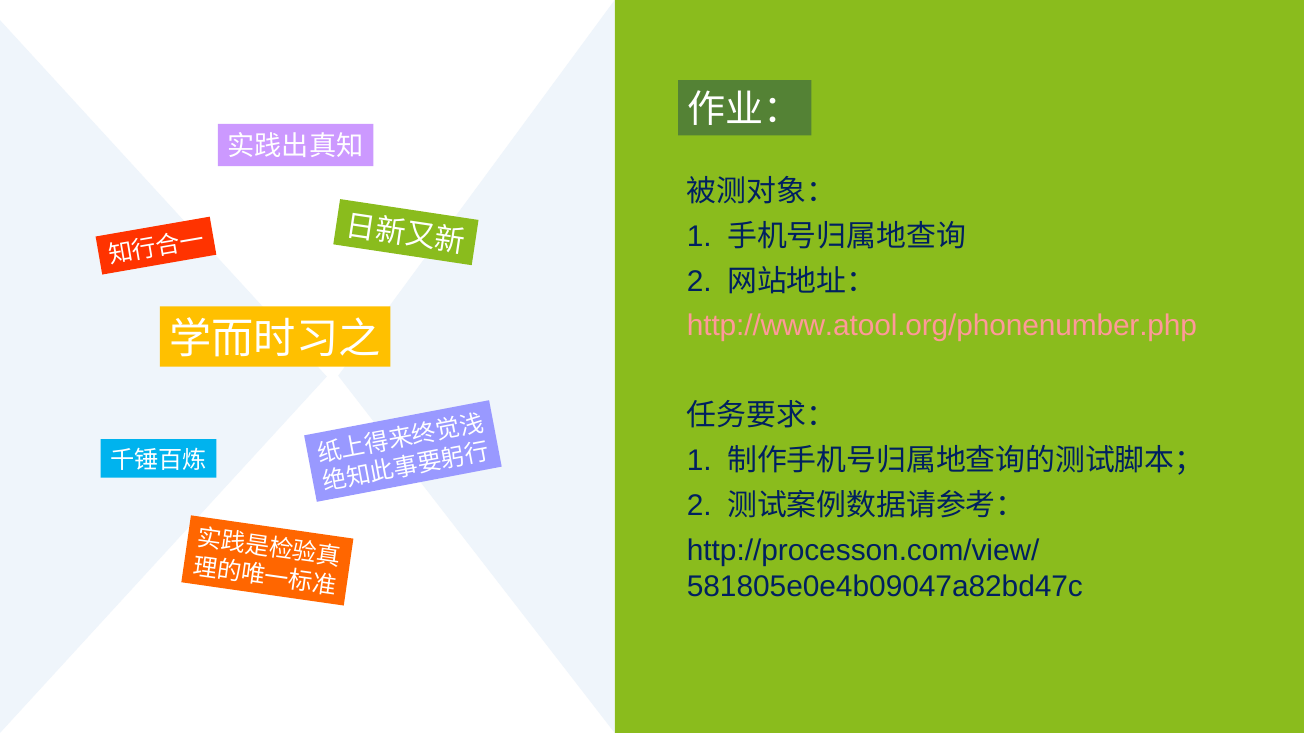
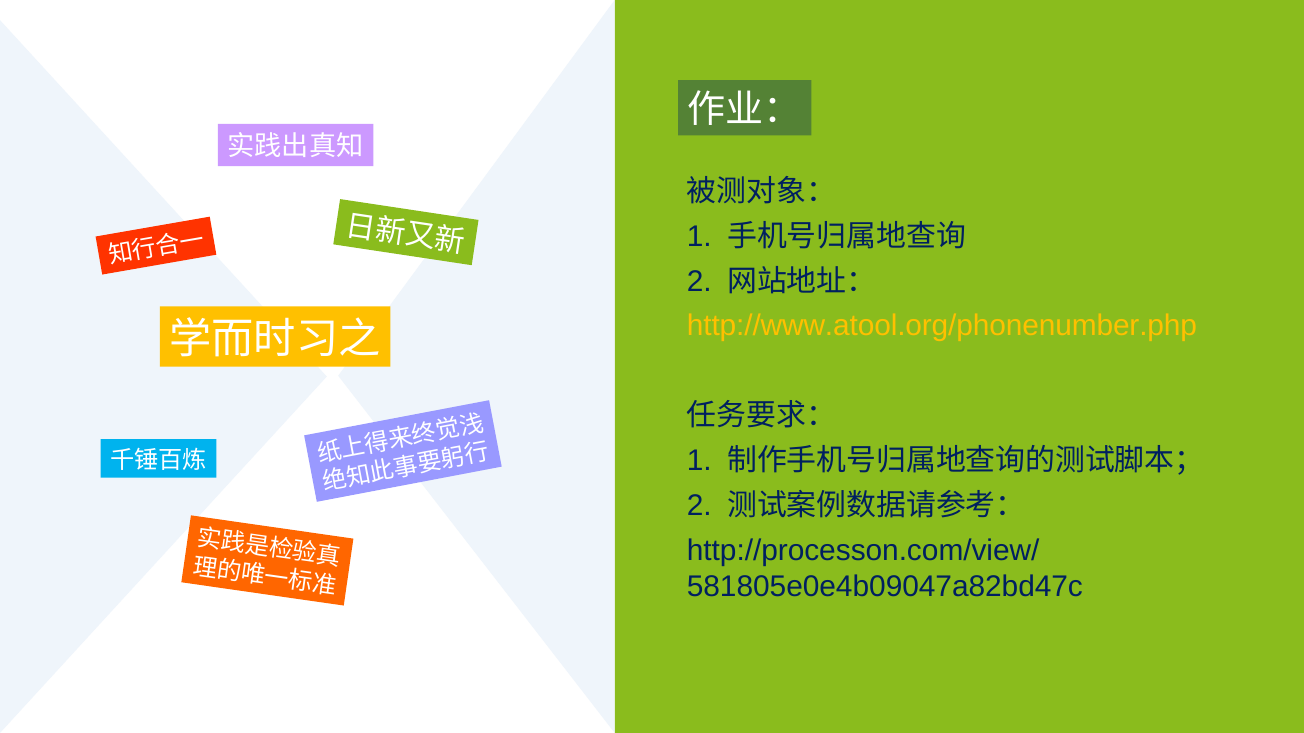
http://www.atool.org/phonenumber.php colour: pink -> yellow
